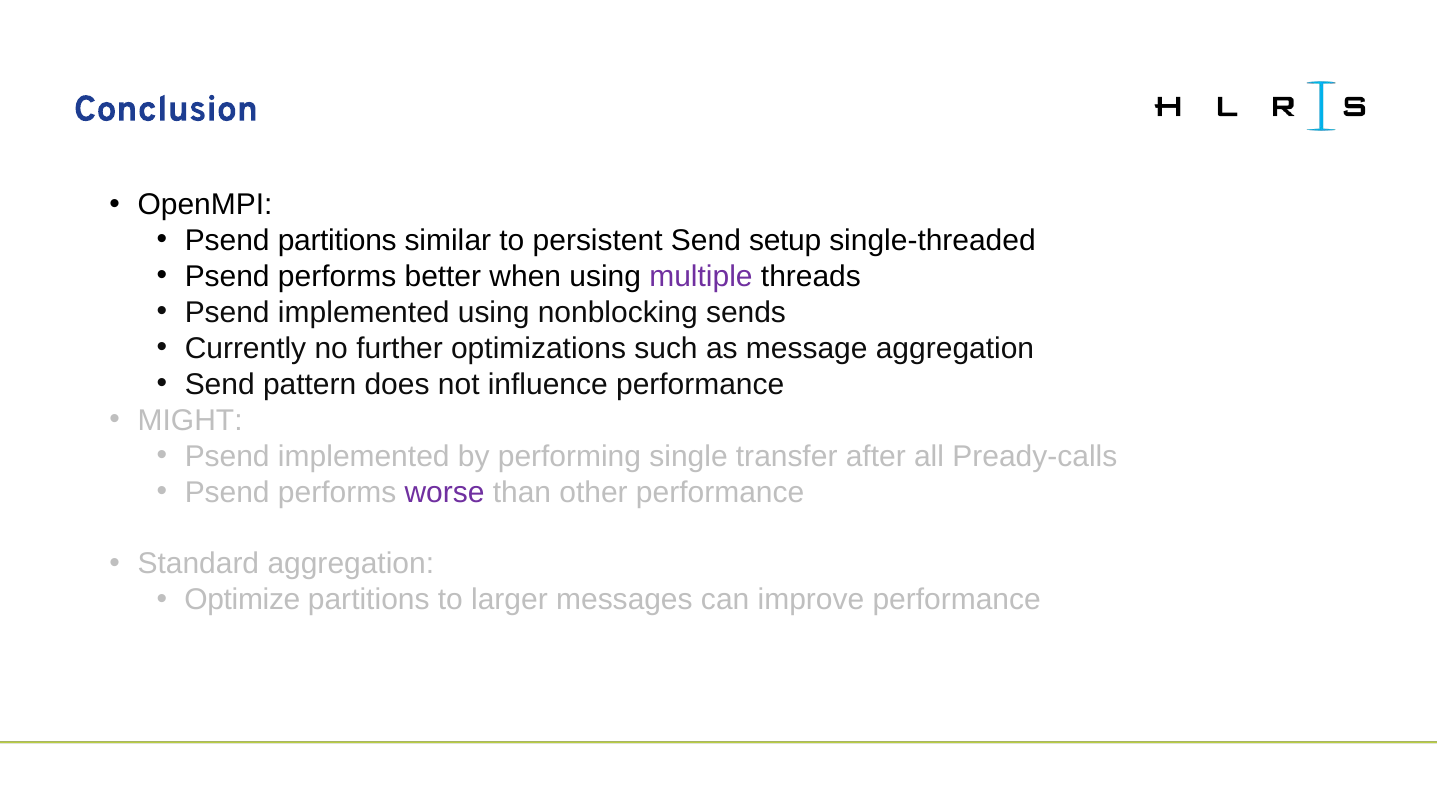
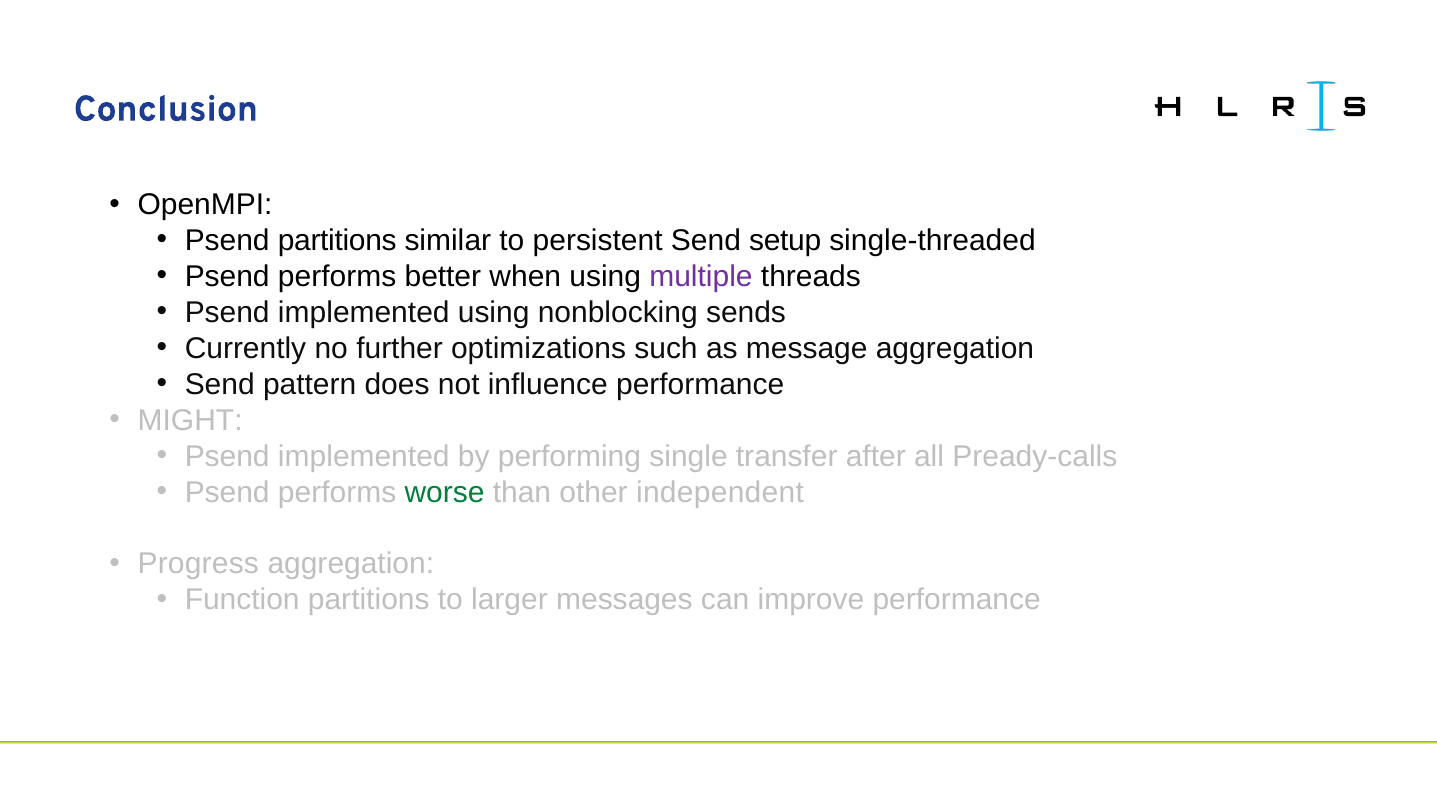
worse colour: purple -> green
other performance: performance -> independent
Standard: Standard -> Progress
Optimize: Optimize -> Function
